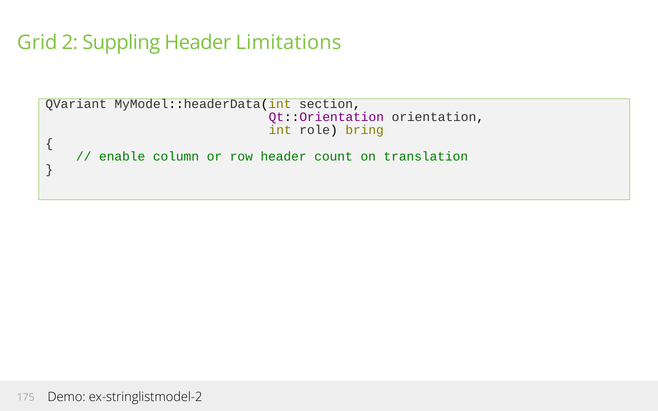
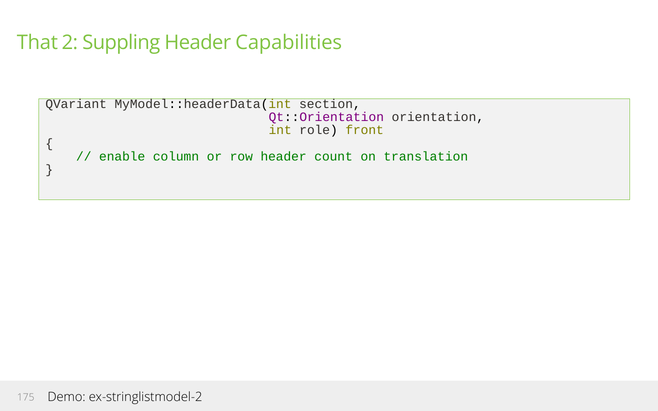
Grid: Grid -> That
Limitations: Limitations -> Capabilities
bring: bring -> front
